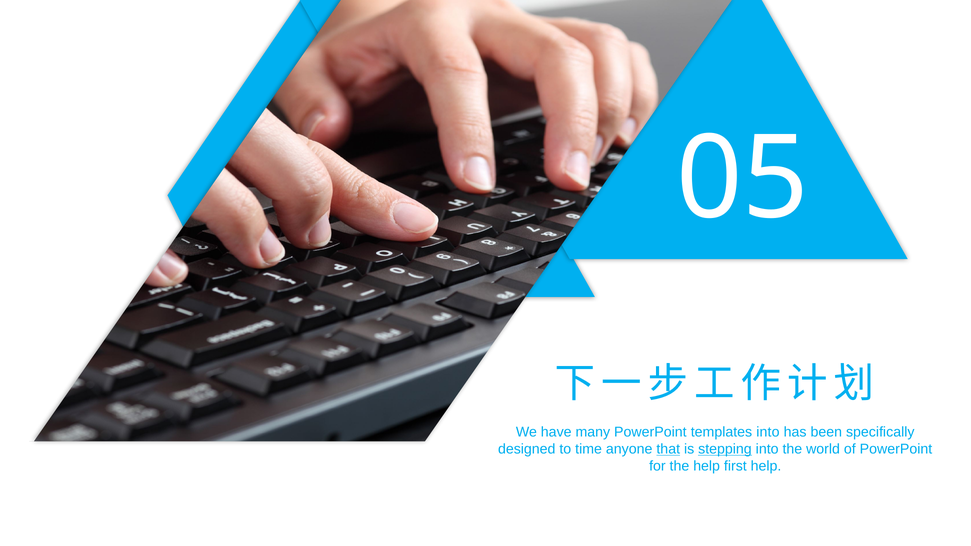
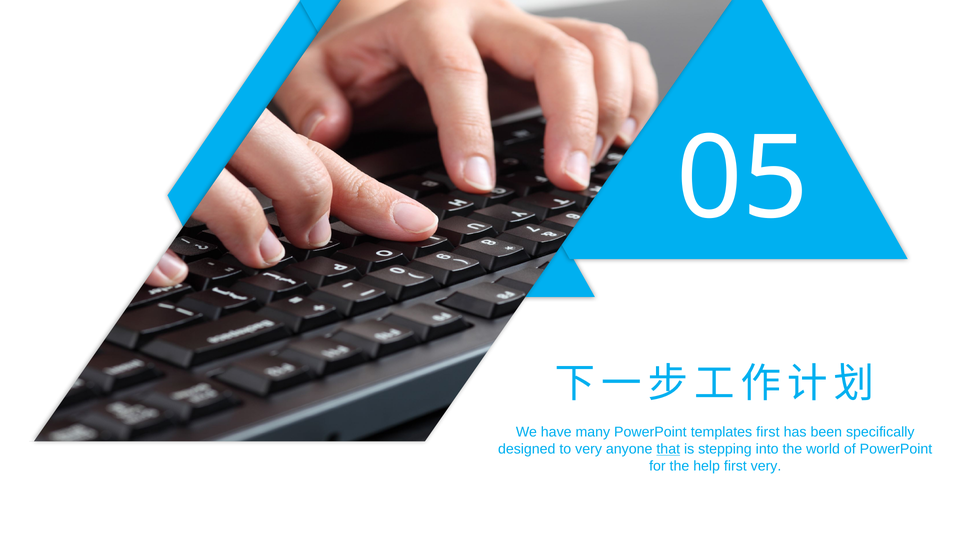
templates into: into -> first
to time: time -> very
stepping underline: present -> none
first help: help -> very
